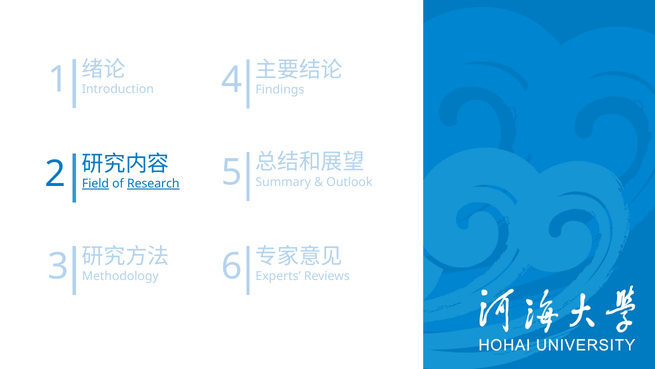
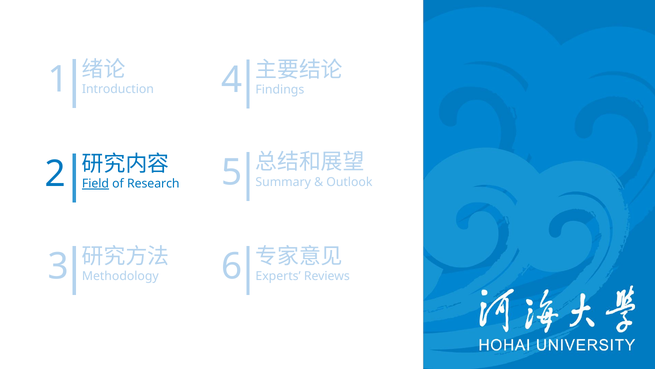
Research underline: present -> none
